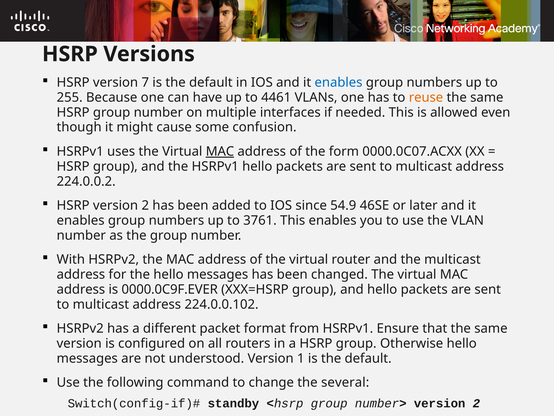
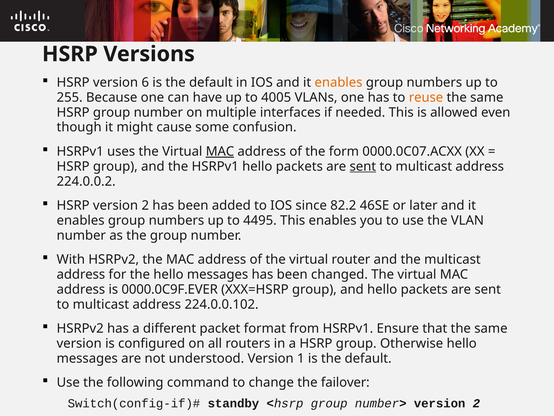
7: 7 -> 6
enables at (338, 82) colour: blue -> orange
4461: 4461 -> 4005
sent at (363, 166) underline: none -> present
54.9: 54.9 -> 82.2
3761: 3761 -> 4495
several: several -> failover
